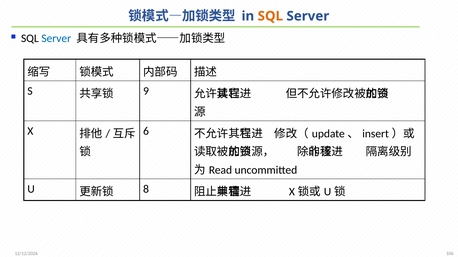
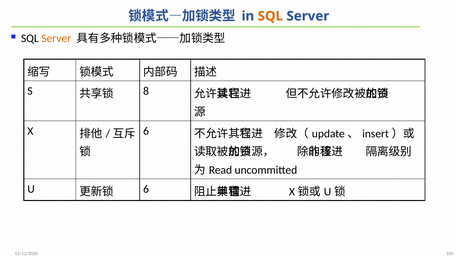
Server at (56, 38) colour: blue -> orange
9: 9 -> 8
8 at (146, 189): 8 -> 6
